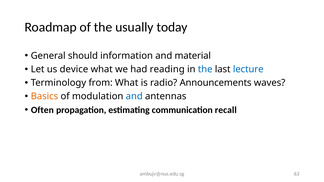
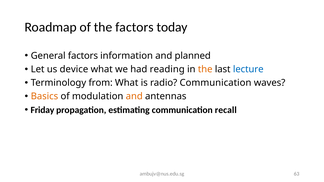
the usually: usually -> factors
General should: should -> factors
material: material -> planned
the at (205, 69) colour: blue -> orange
radio Announcements: Announcements -> Communication
and at (134, 96) colour: blue -> orange
Often: Often -> Friday
